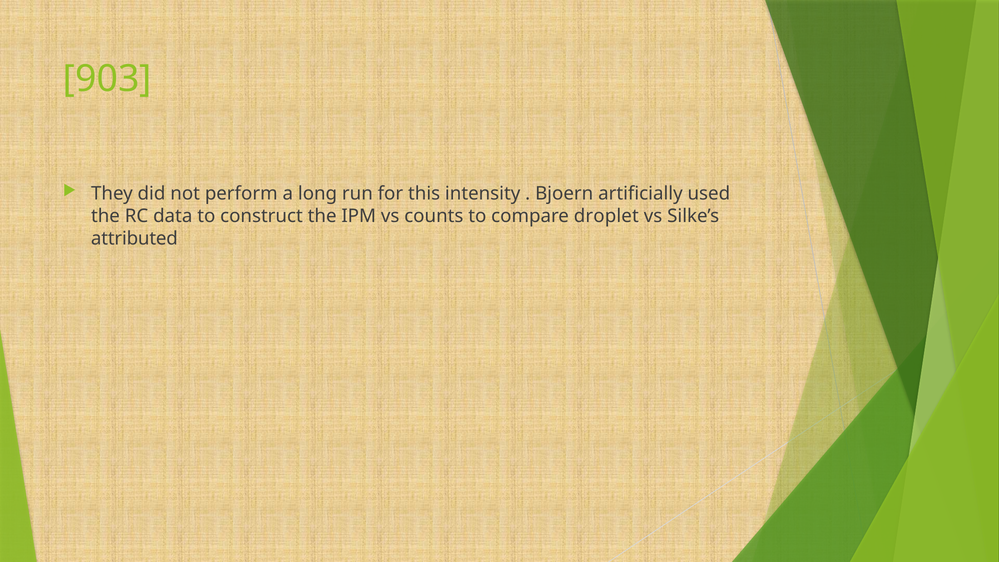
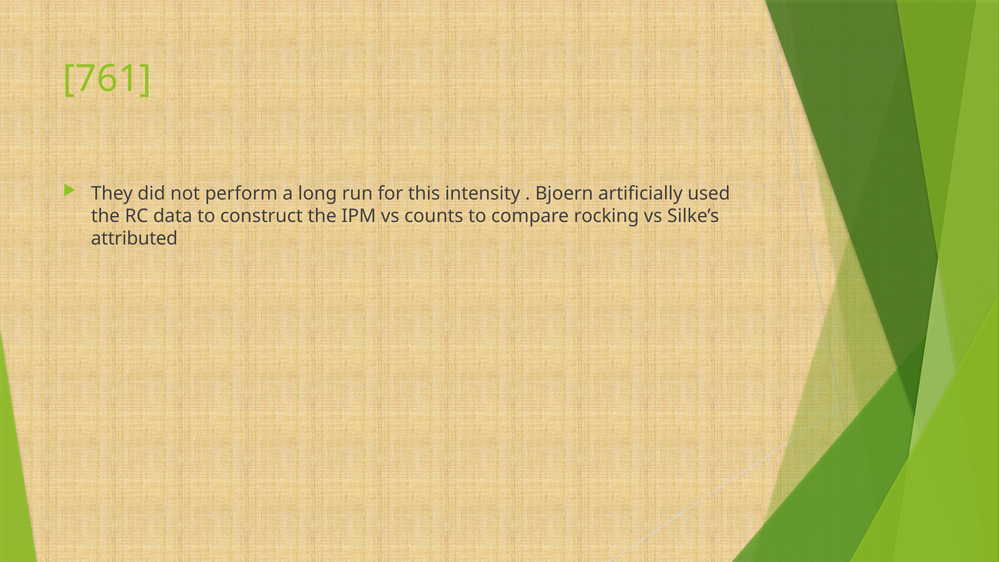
903: 903 -> 761
droplet: droplet -> rocking
